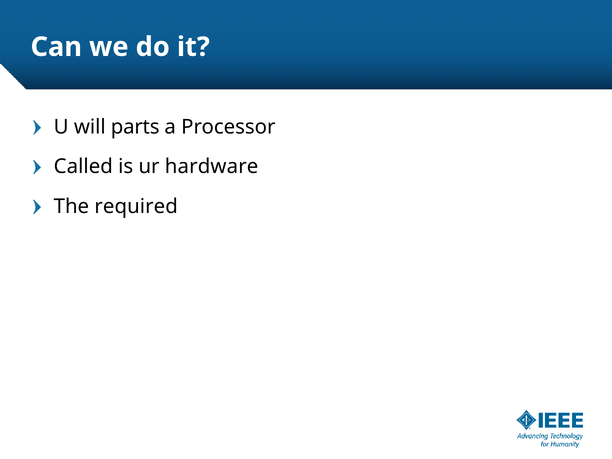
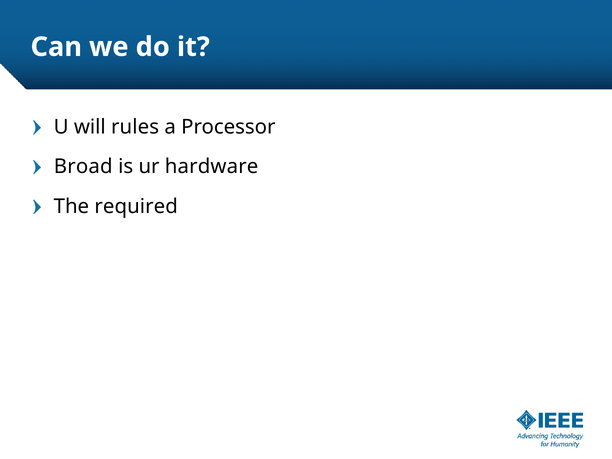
parts: parts -> rules
Called: Called -> Broad
